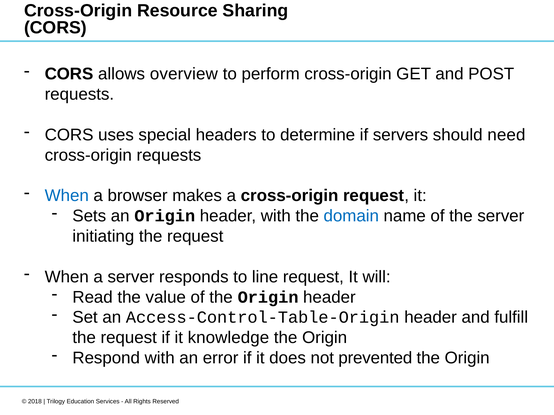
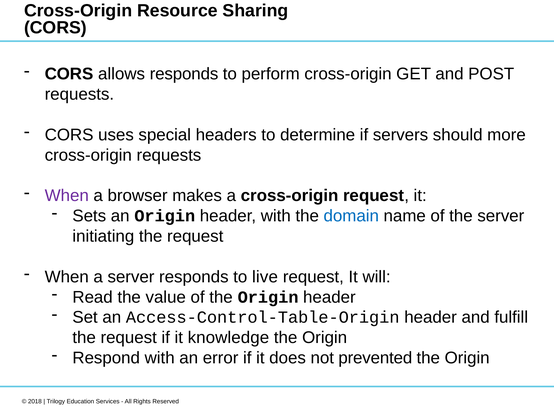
allows overview: overview -> responds
need: need -> more
When at (67, 196) colour: blue -> purple
line: line -> live
